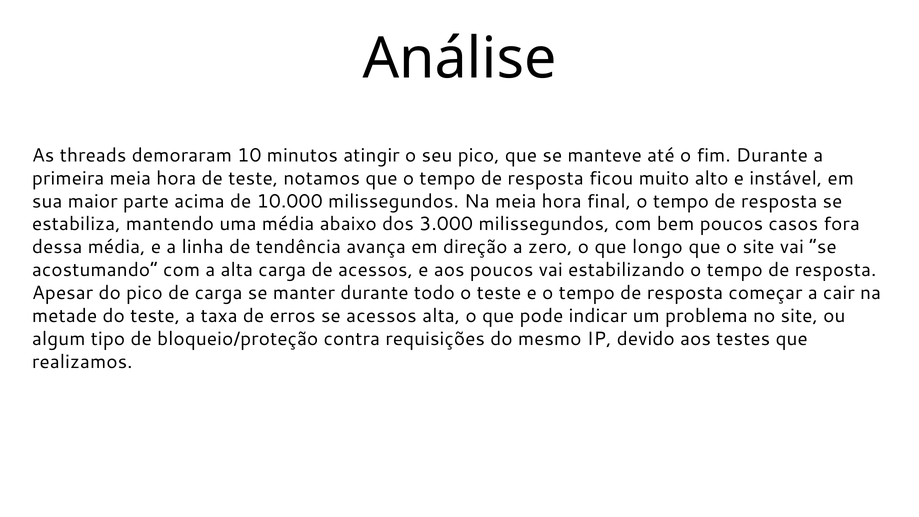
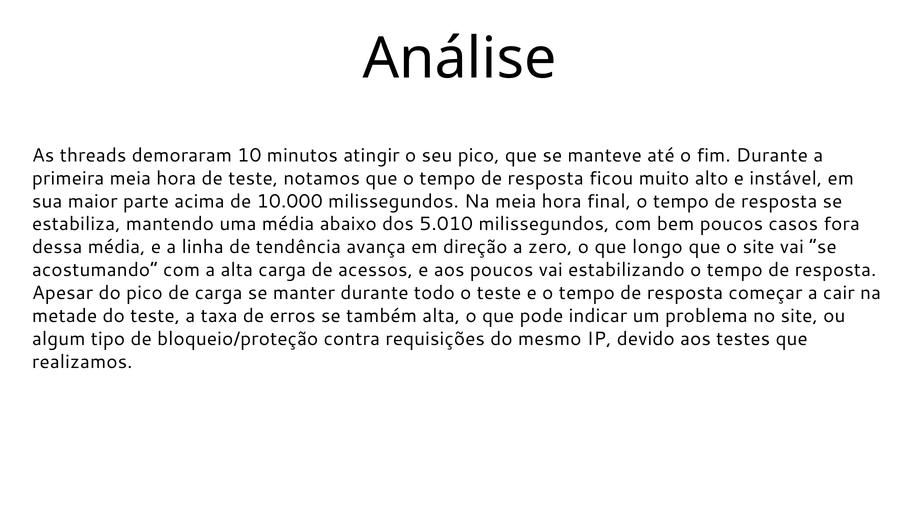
3.000: 3.000 -> 5.010
se acessos: acessos -> também
